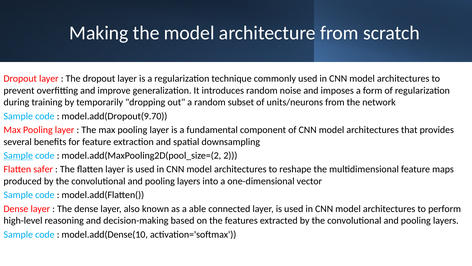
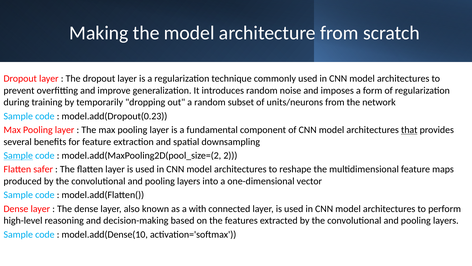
model.add(Dropout(9.70: model.add(Dropout(9.70 -> model.add(Dropout(0.23
that underline: none -> present
able: able -> with
